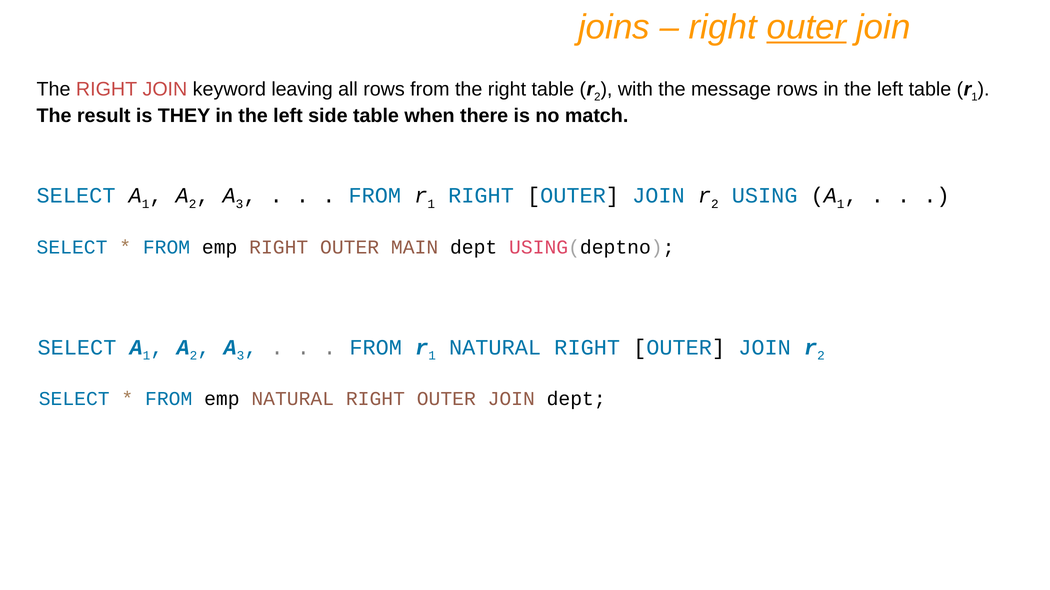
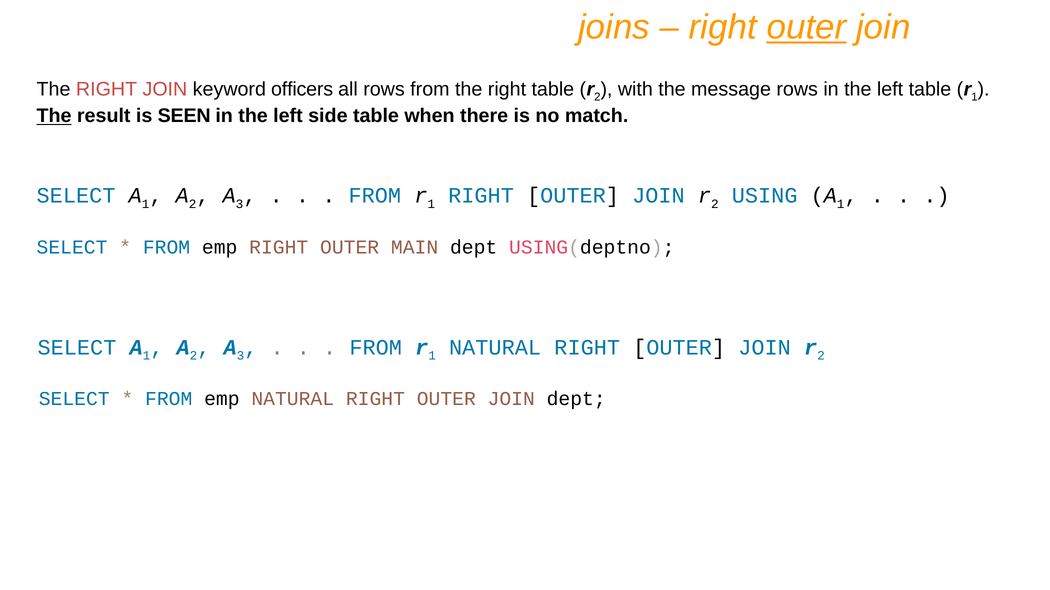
leaving: leaving -> officers
The at (54, 116) underline: none -> present
THEY: THEY -> SEEN
